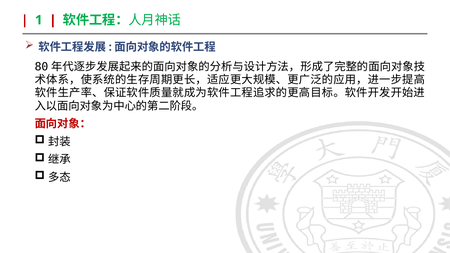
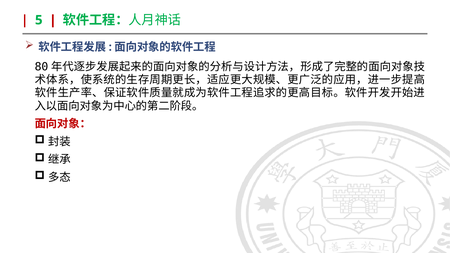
1: 1 -> 5
